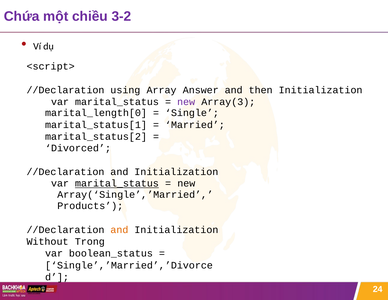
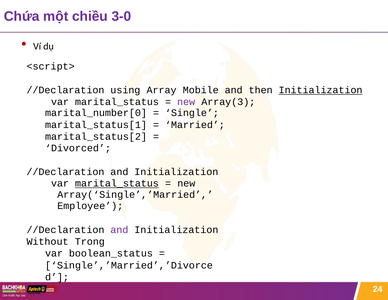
3-2: 3-2 -> 3-0
Answer: Answer -> Mobile
Initialization at (321, 90) underline: none -> present
marital_length[0: marital_length[0 -> marital_number[0
Products: Products -> Employee
and at (119, 230) colour: orange -> purple
